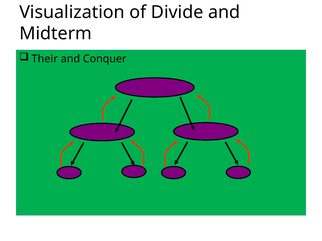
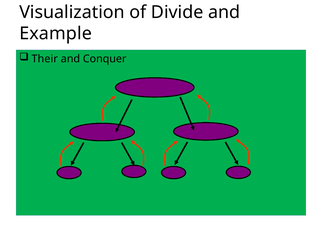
Midterm: Midterm -> Example
